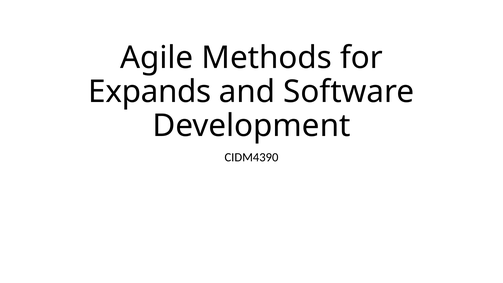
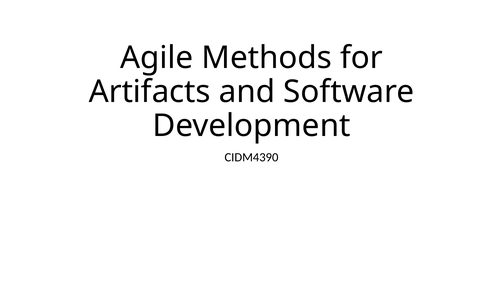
Expands: Expands -> Artifacts
